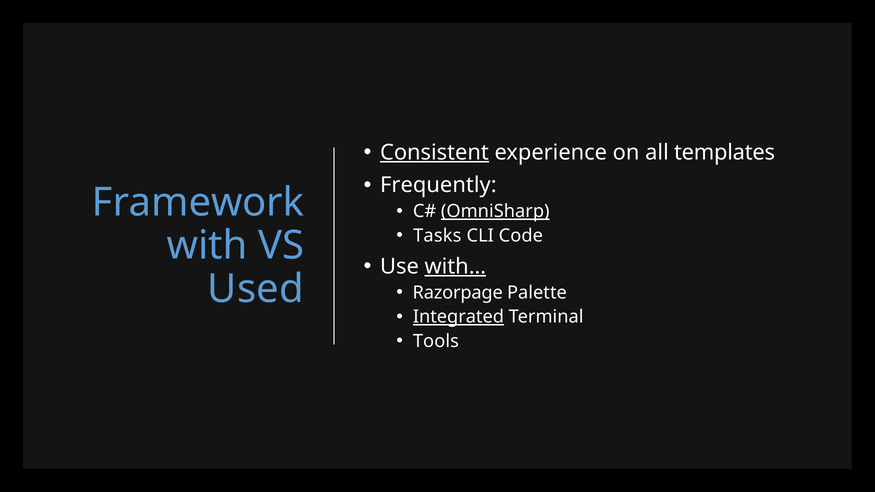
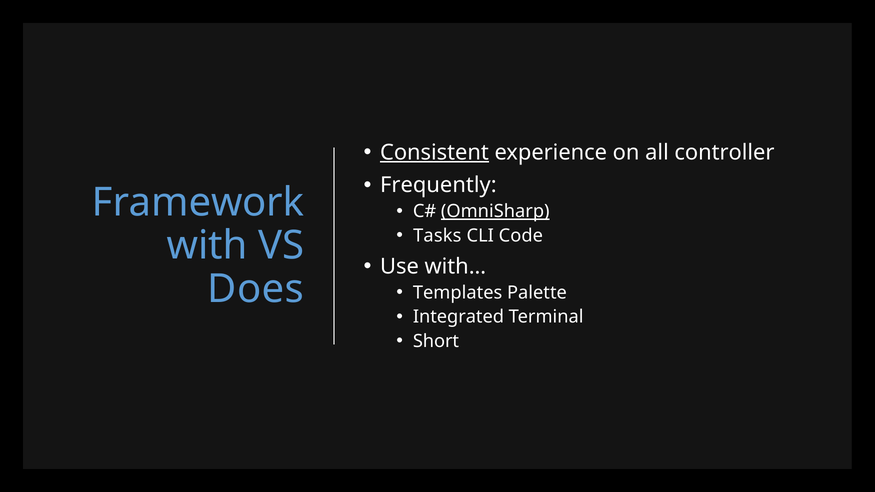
templates: templates -> controller
with… underline: present -> none
Used: Used -> Does
Razorpage: Razorpage -> Templates
Integrated underline: present -> none
Tools: Tools -> Short
